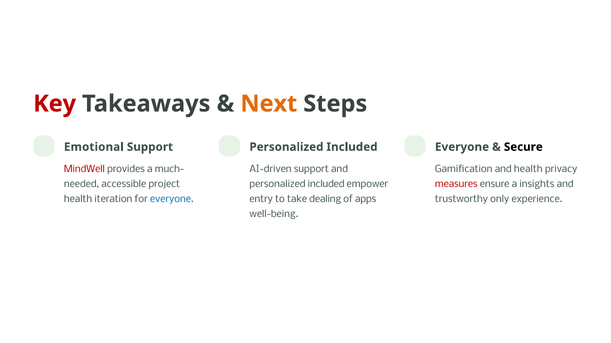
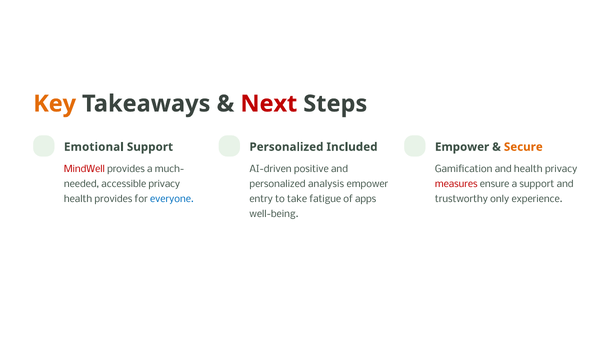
Key colour: red -> orange
Next colour: orange -> red
Everyone at (462, 147): Everyone -> Empower
Secure colour: black -> orange
AI-driven support: support -> positive
accessible project: project -> privacy
included at (326, 185): included -> analysis
a insights: insights -> support
health iteration: iteration -> provides
dealing: dealing -> fatigue
